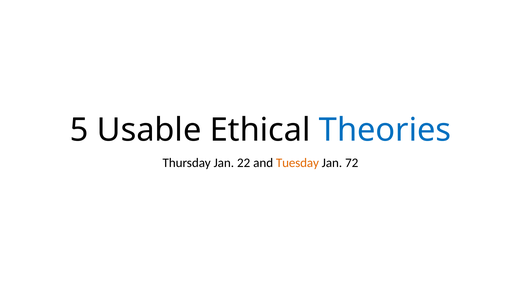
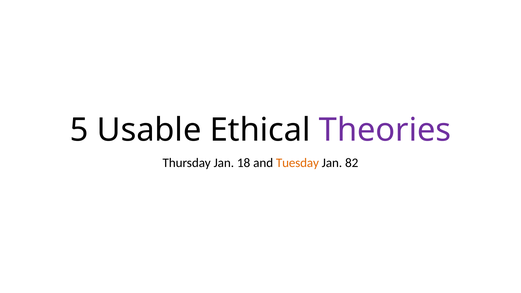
Theories colour: blue -> purple
22: 22 -> 18
72: 72 -> 82
